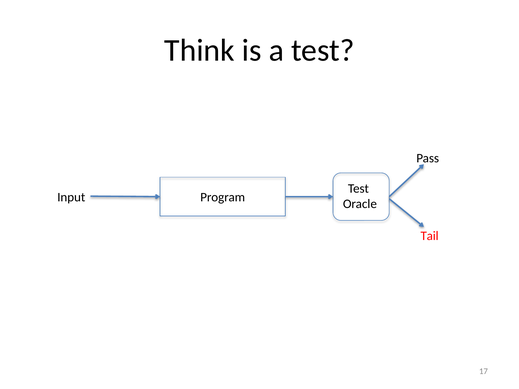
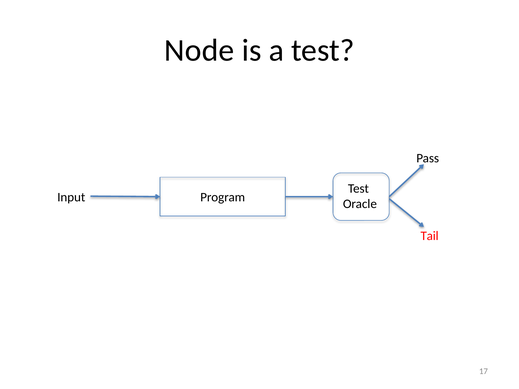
Think: Think -> Node
